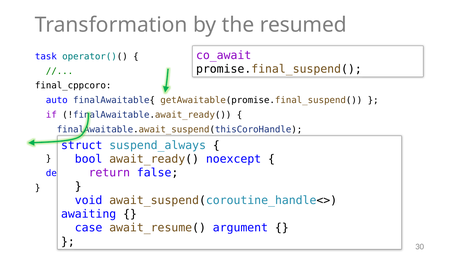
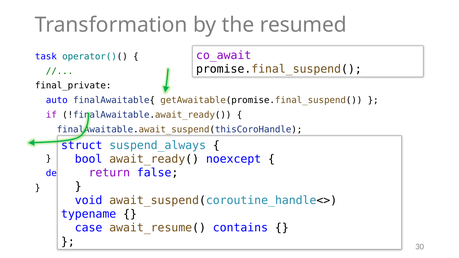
final_cppcoro: final_cppcoro -> final_private
awaiting: awaiting -> typename
argument: argument -> contains
